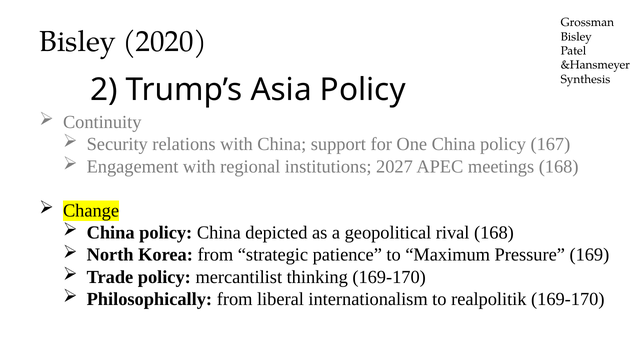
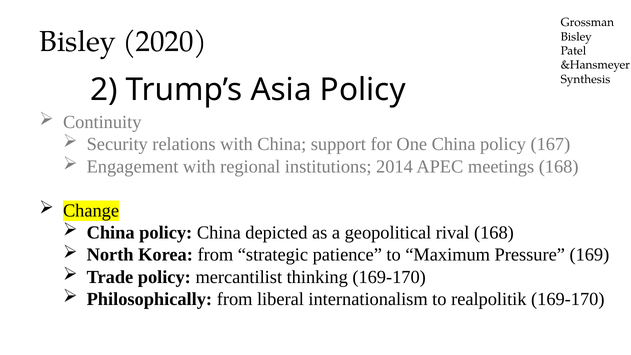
2027: 2027 -> 2014
